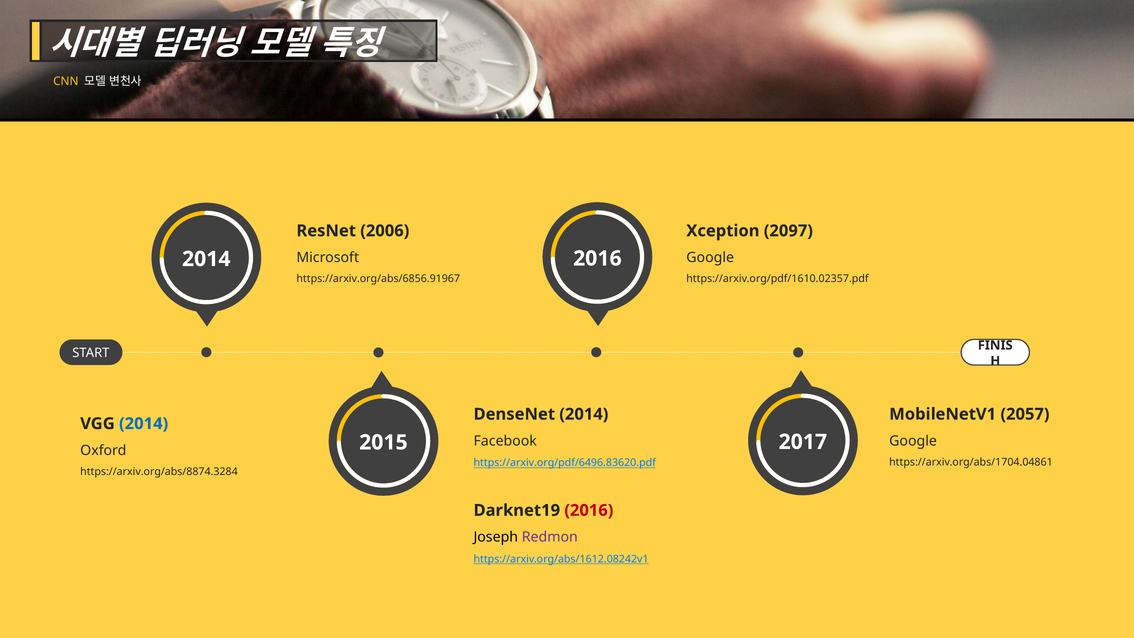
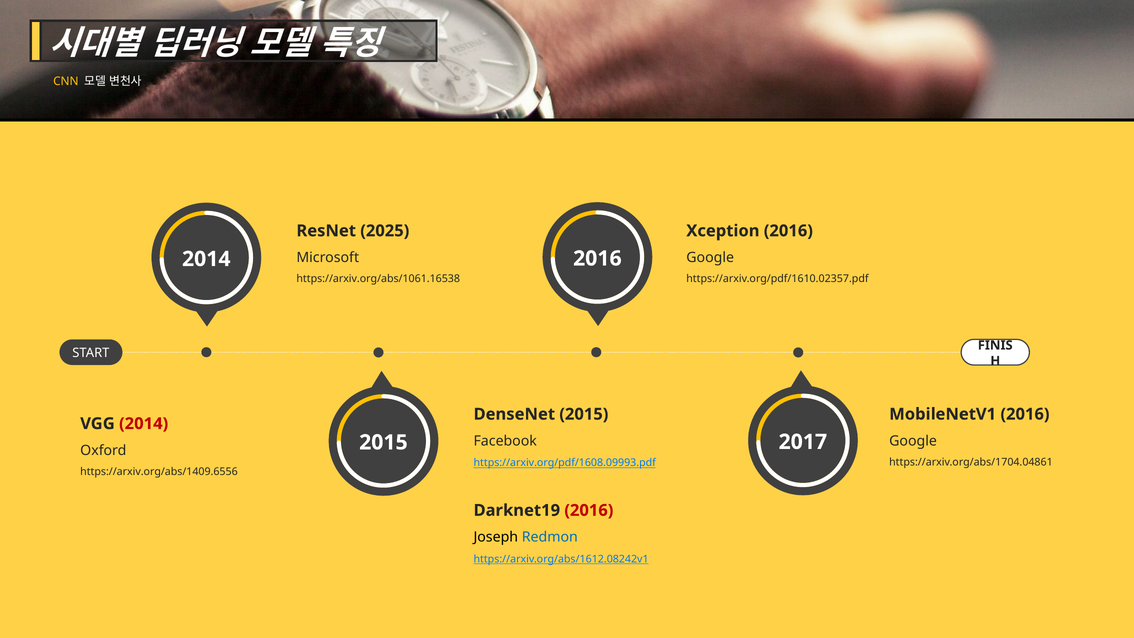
2006: 2006 -> 2025
Xception 2097: 2097 -> 2016
https://arxiv.org/abs/6856.91967: https://arxiv.org/abs/6856.91967 -> https://arxiv.org/abs/1061.16538
DenseNet 2014: 2014 -> 2015
MobileNetV1 2057: 2057 -> 2016
2014 at (144, 424) colour: blue -> red
https://arxiv.org/pdf/6496.83620.pdf: https://arxiv.org/pdf/6496.83620.pdf -> https://arxiv.org/pdf/1608.09993.pdf
https://arxiv.org/abs/8874.3284: https://arxiv.org/abs/8874.3284 -> https://arxiv.org/abs/1409.6556
Redmon colour: purple -> blue
